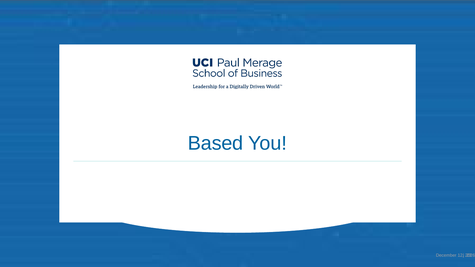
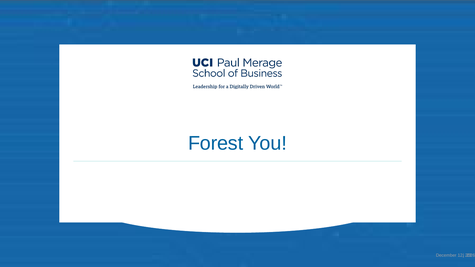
Based: Based -> Forest
